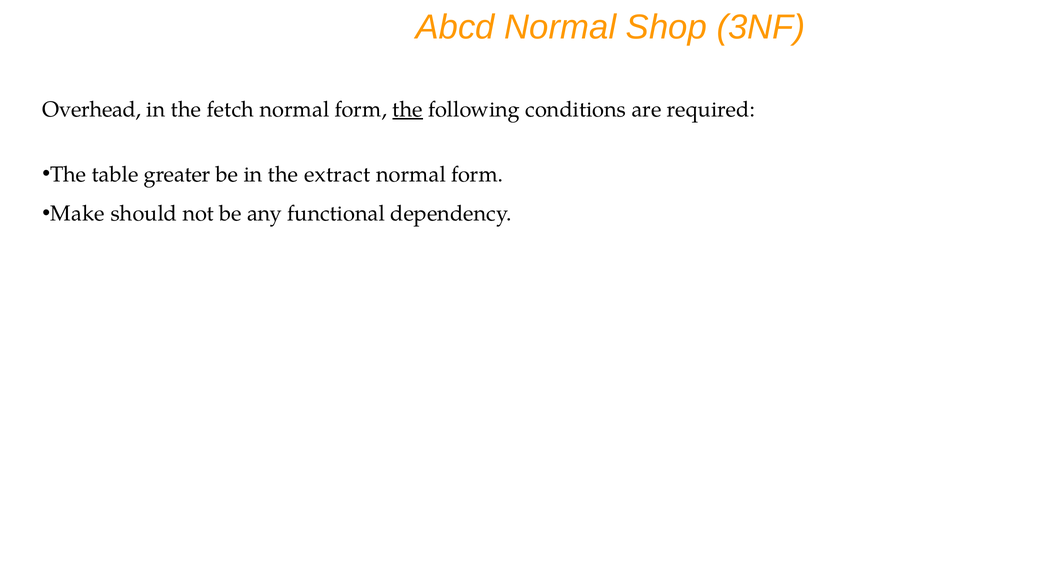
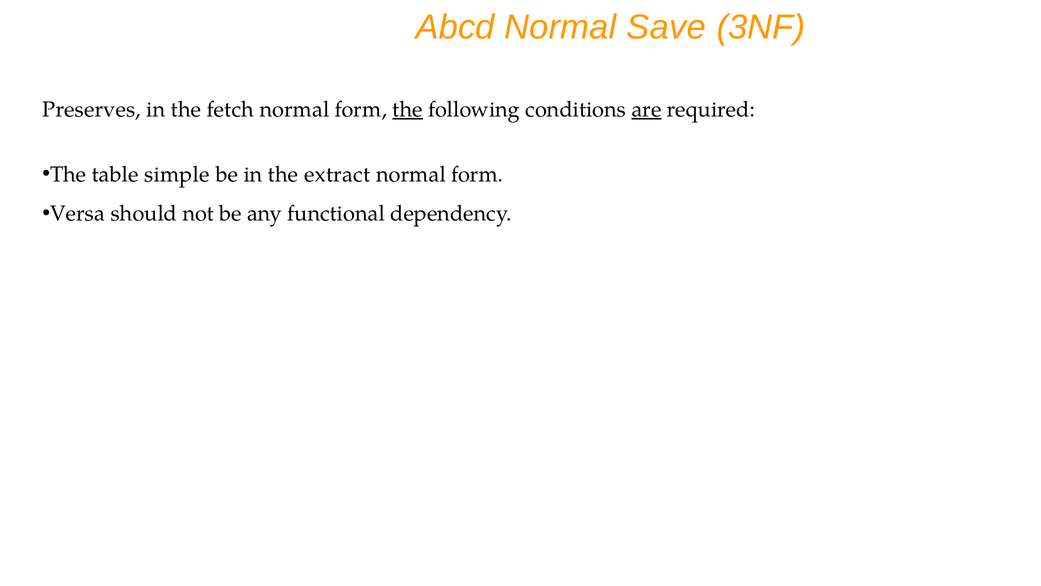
Shop: Shop -> Save
Overhead: Overhead -> Preserves
are underline: none -> present
greater: greater -> simple
Make: Make -> Versa
